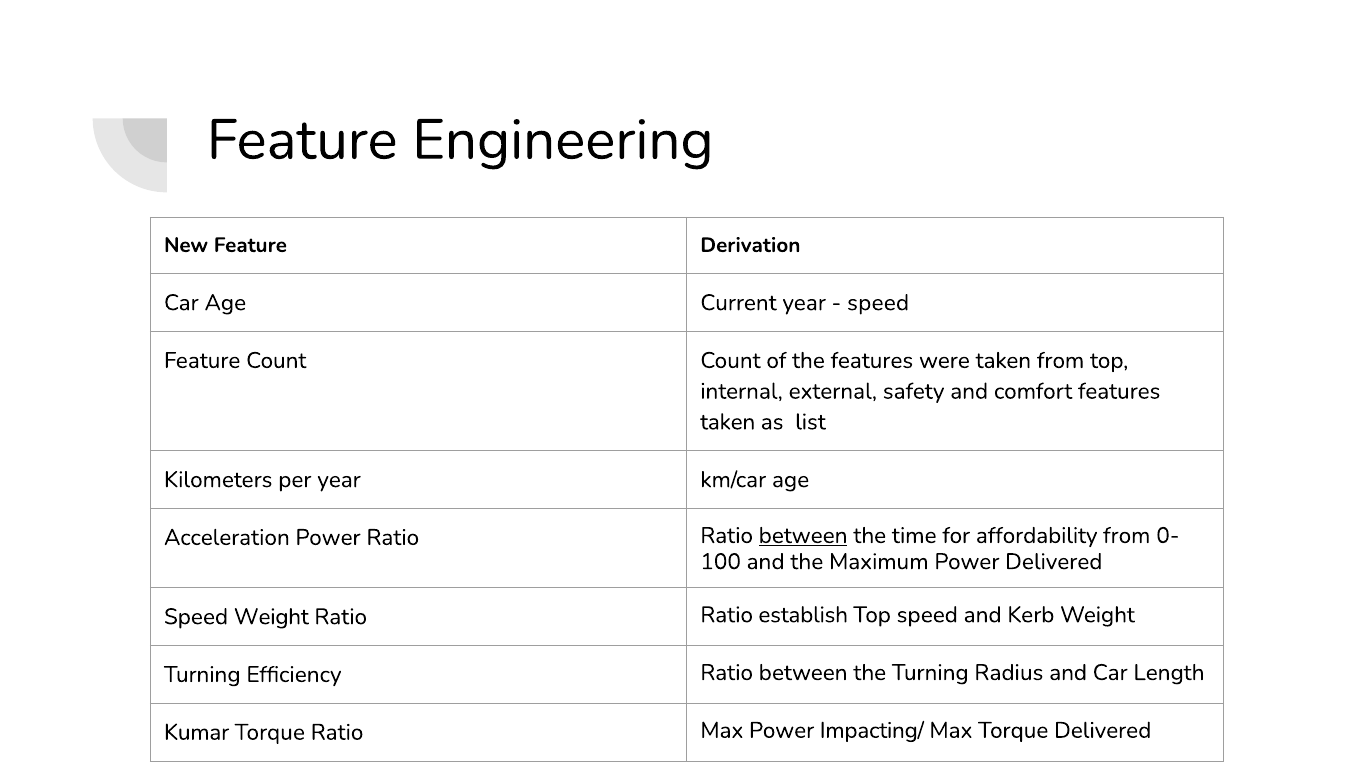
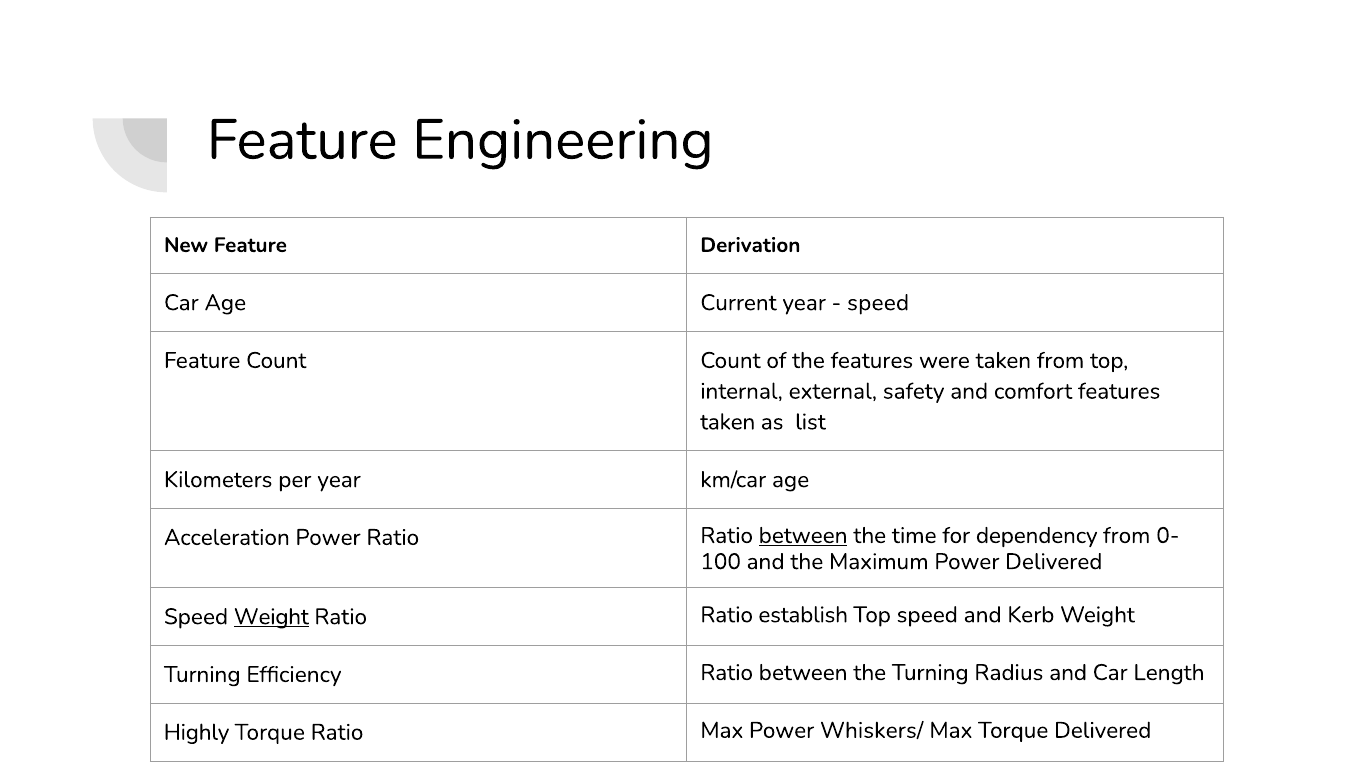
affordability: affordability -> dependency
Weight at (271, 617) underline: none -> present
Kumar: Kumar -> Highly
Impacting/: Impacting/ -> Whiskers/
